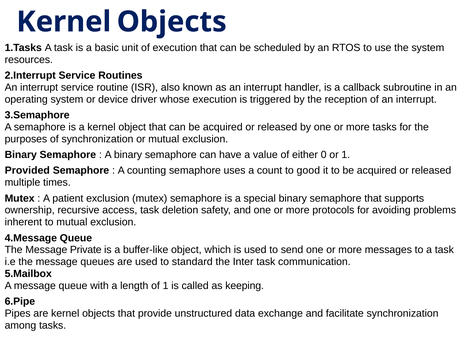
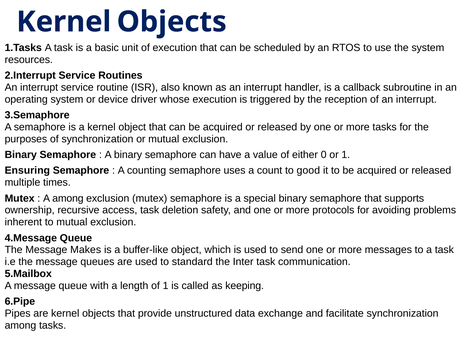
Provided: Provided -> Ensuring
A patient: patient -> among
Private: Private -> Makes
